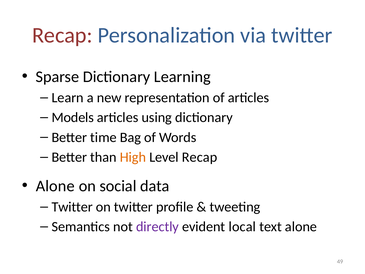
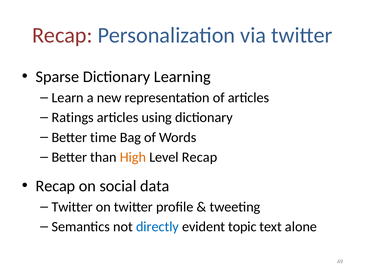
Models: Models -> Ratings
Alone at (55, 186): Alone -> Recap
directly colour: purple -> blue
local: local -> topic
